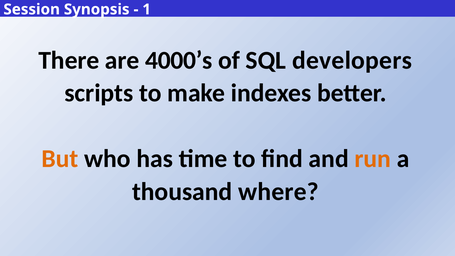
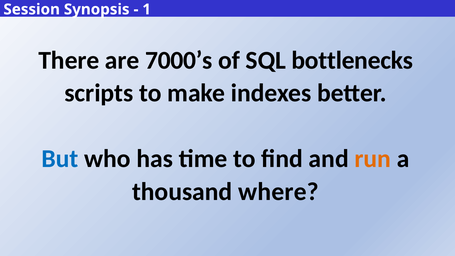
4000’s: 4000’s -> 7000’s
developers: developers -> bottlenecks
But colour: orange -> blue
